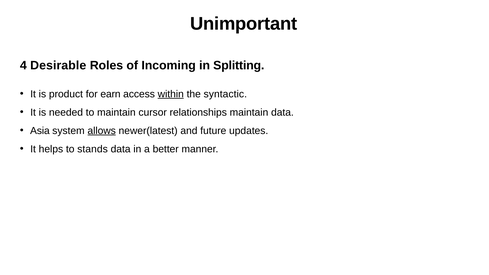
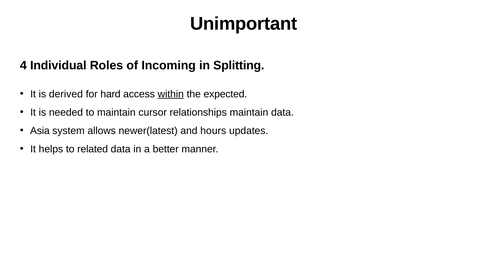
Desirable: Desirable -> Individual
product: product -> derived
earn: earn -> hard
syntactic: syntactic -> expected
allows underline: present -> none
future: future -> hours
stands: stands -> related
